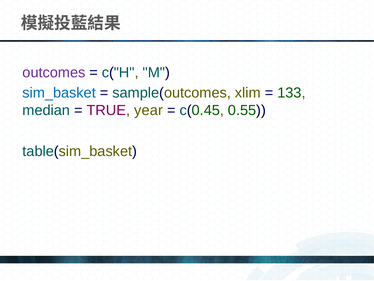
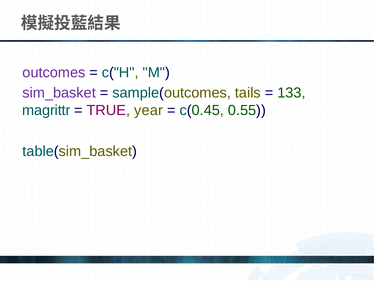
sim_basket colour: blue -> purple
xlim: xlim -> tails
median: median -> magrittr
